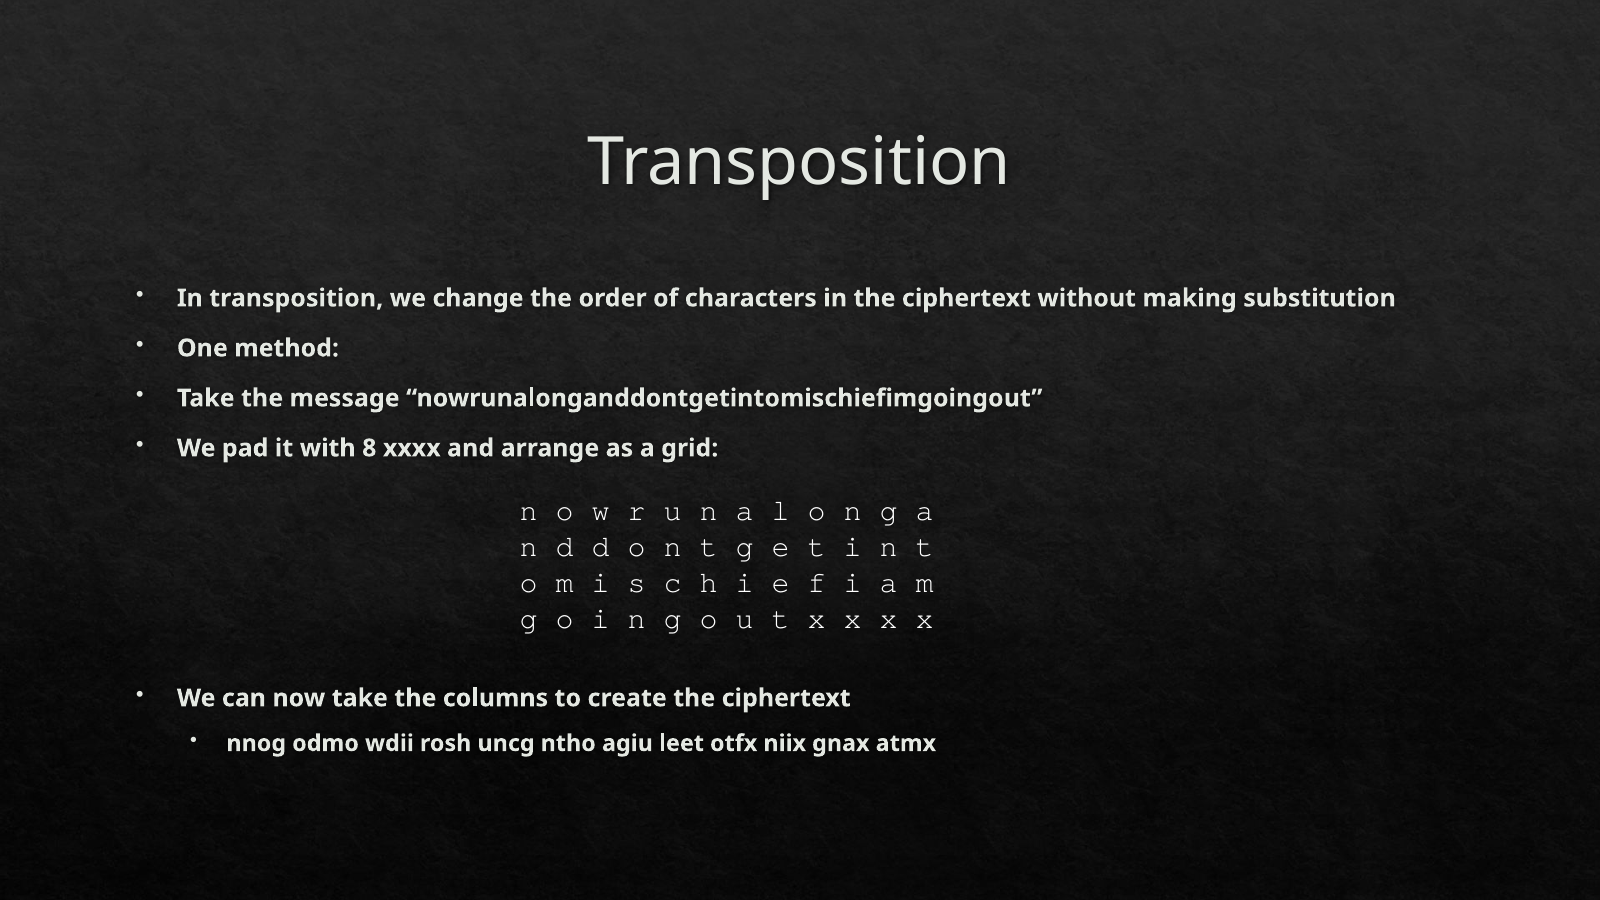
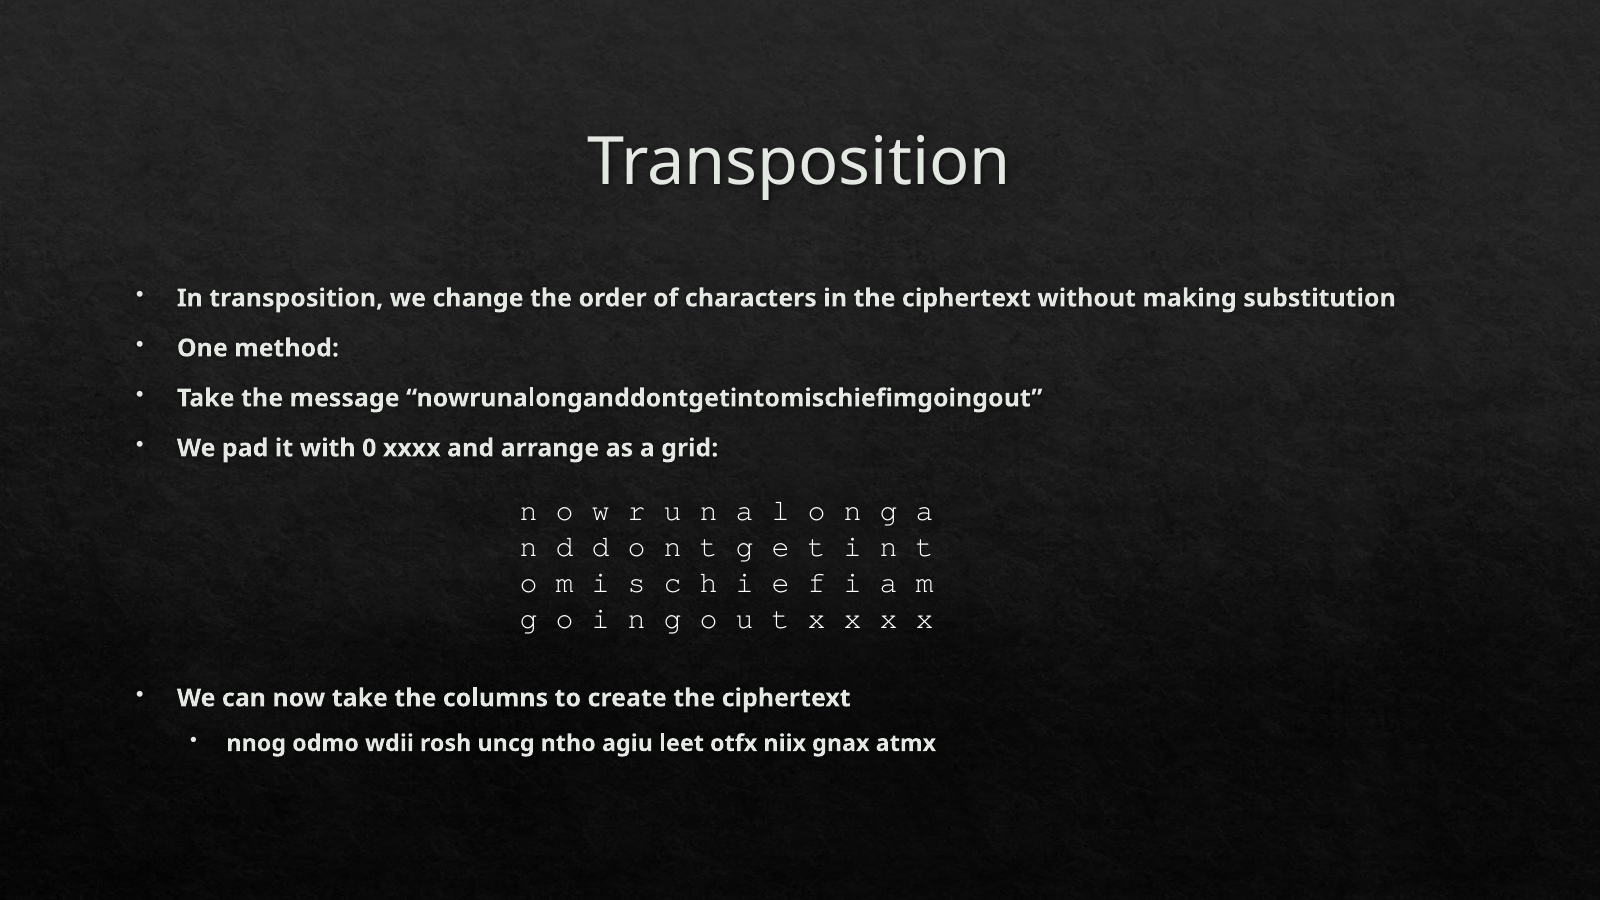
8: 8 -> 0
